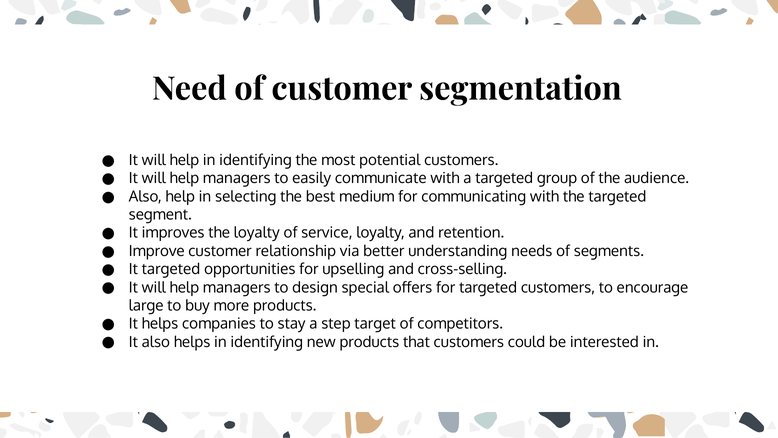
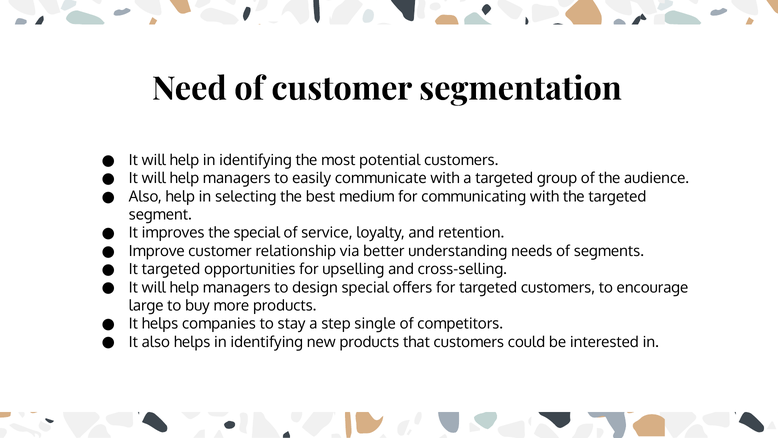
the loyalty: loyalty -> special
target: target -> single
